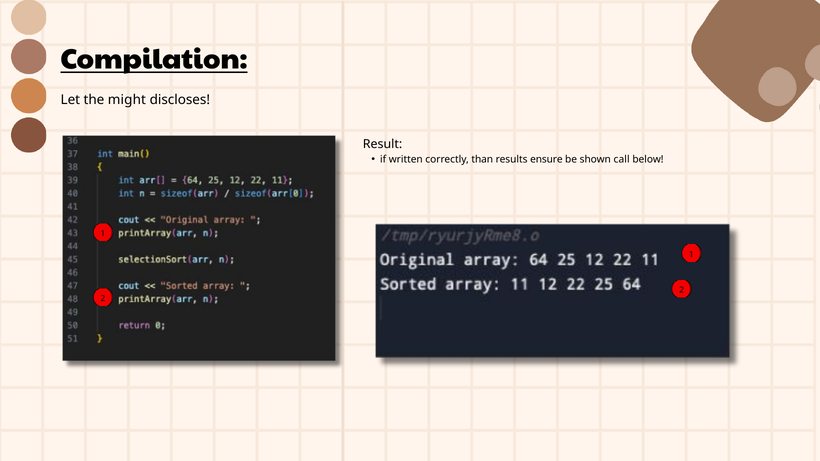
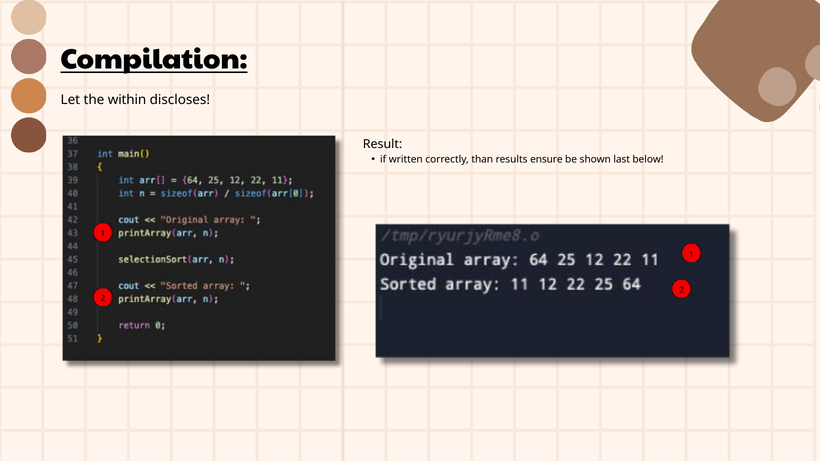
might: might -> within
call: call -> last
